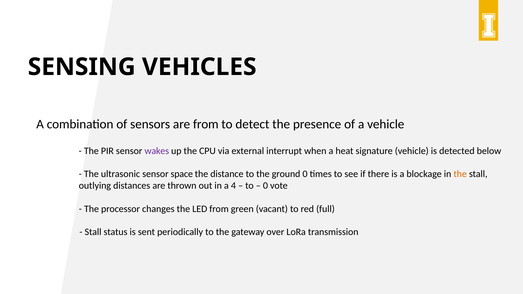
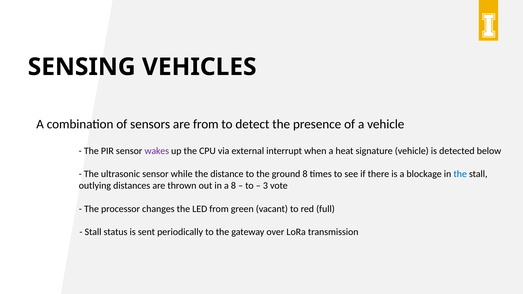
space: space -> while
ground 0: 0 -> 8
the at (460, 174) colour: orange -> blue
a 4: 4 -> 8
0 at (265, 186): 0 -> 3
